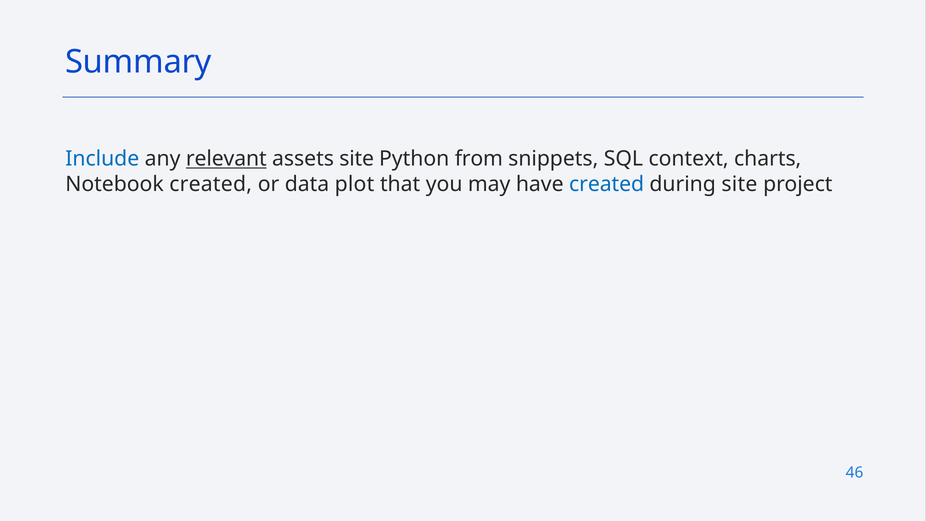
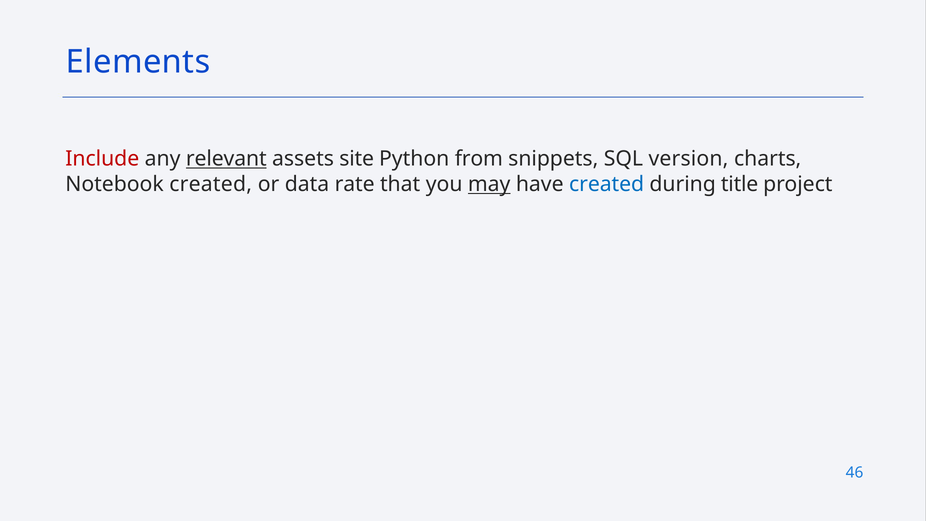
Summary: Summary -> Elements
Include colour: blue -> red
context: context -> version
plot: plot -> rate
may underline: none -> present
during site: site -> title
